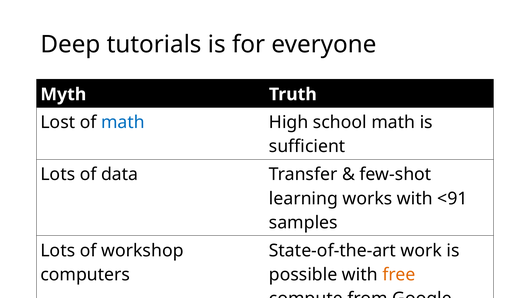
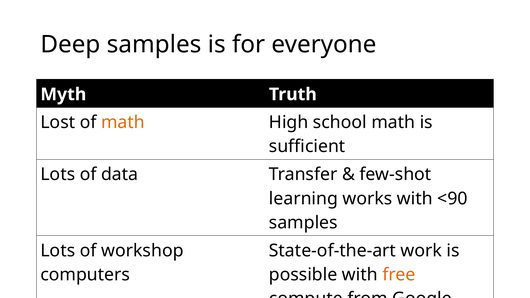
Deep tutorials: tutorials -> samples
math at (123, 122) colour: blue -> orange
<91: <91 -> <90
